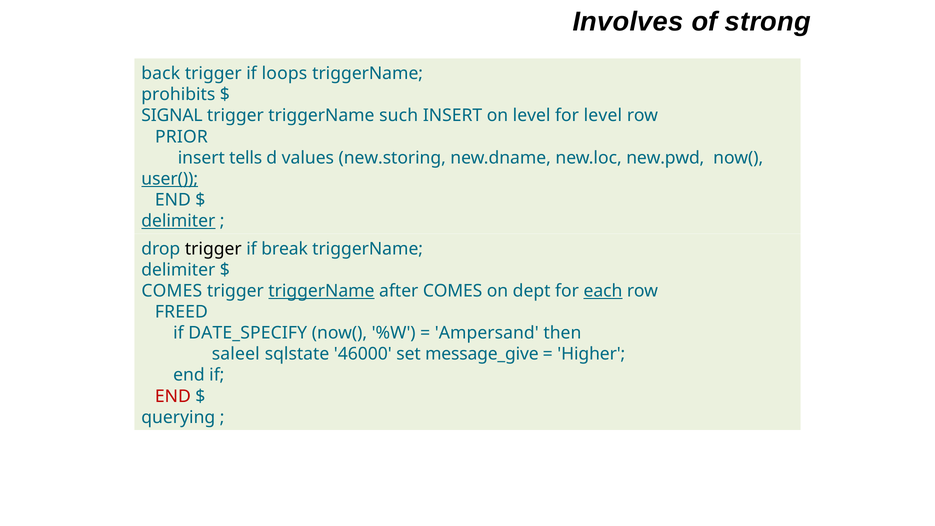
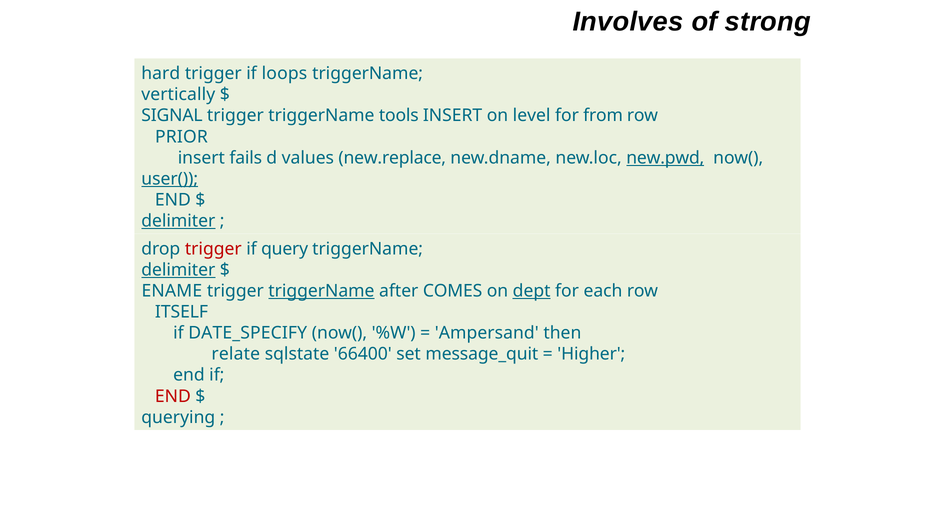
back: back -> hard
prohibits: prohibits -> vertically
such: such -> tools
for level: level -> from
tells: tells -> fails
new.storing: new.storing -> new.replace
new.pwd underline: none -> present
trigger at (213, 249) colour: black -> red
break: break -> query
delimiter at (178, 270) underline: none -> present
COMES at (172, 291): COMES -> ENAME
dept underline: none -> present
each underline: present -> none
FREED: FREED -> ITSELF
saleel: saleel -> relate
46000: 46000 -> 66400
message_give: message_give -> message_quit
